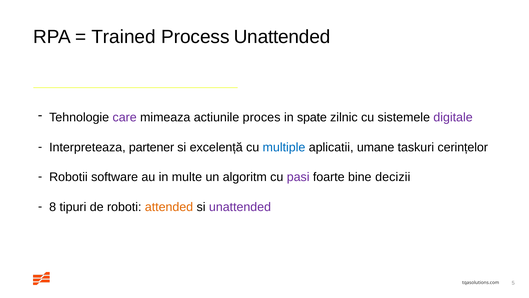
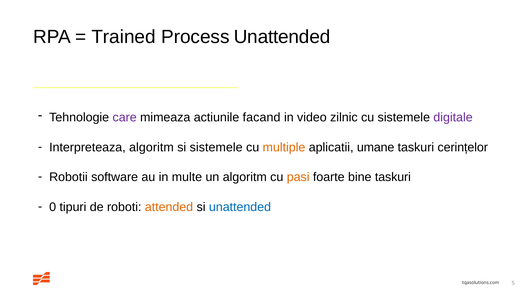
proces: proces -> facand
spate: spate -> video
Interpreteaza partener: partener -> algoritm
si excelență: excelență -> sistemele
multiple colour: blue -> orange
pasi colour: purple -> orange
bine decizii: decizii -> taskuri
8: 8 -> 0
unattended at (240, 207) colour: purple -> blue
